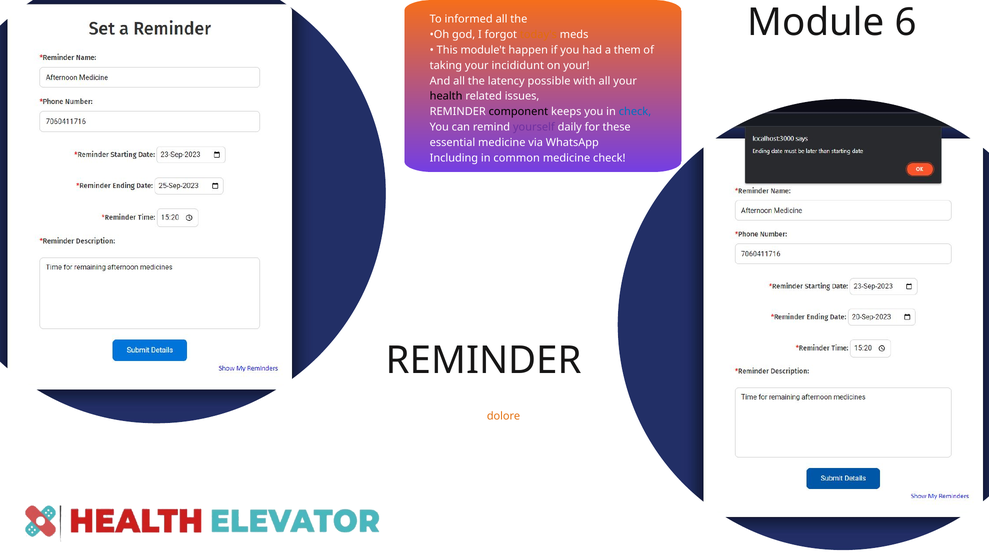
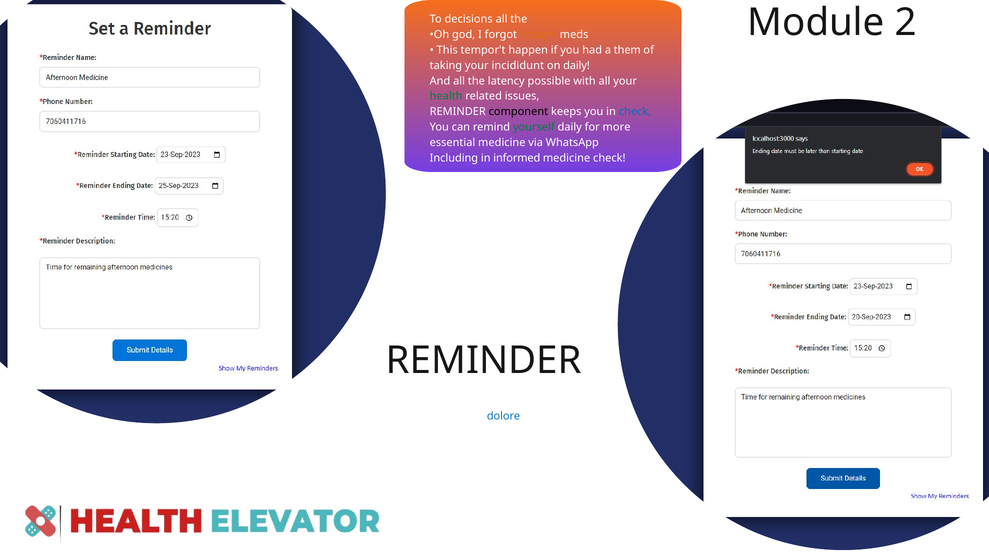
6: 6 -> 2
informed: informed -> decisions
module't: module't -> tempor't
on your: your -> daily
health colour: black -> green
yourself colour: purple -> green
these: these -> more
common: common -> informed
dolore colour: orange -> blue
